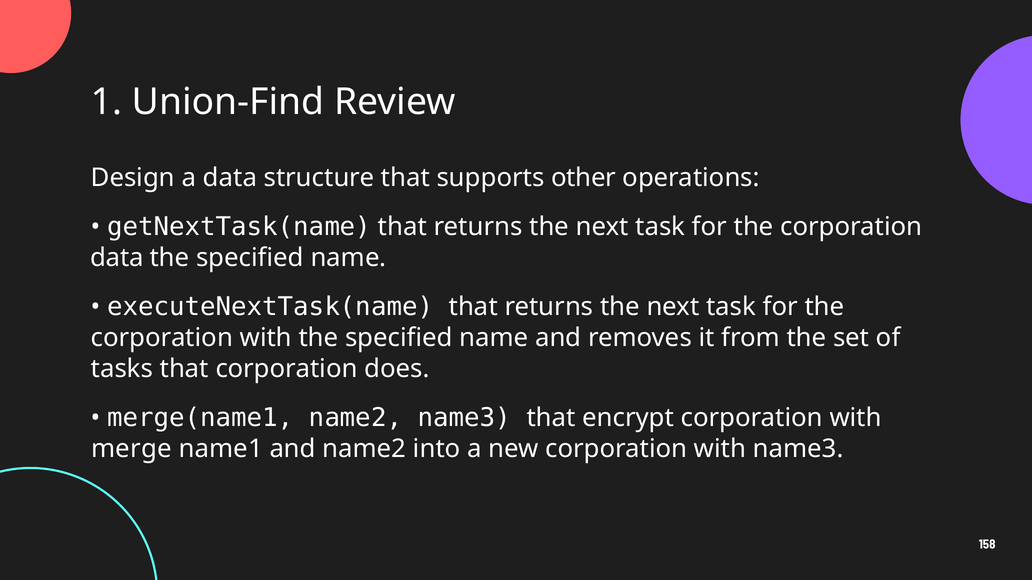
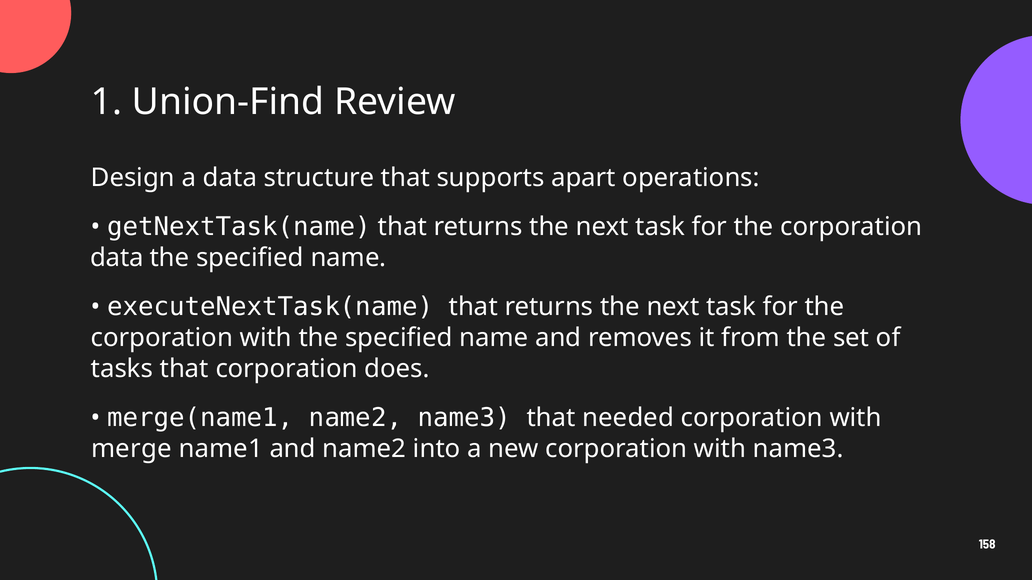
other: other -> apart
encrypt: encrypt -> needed
